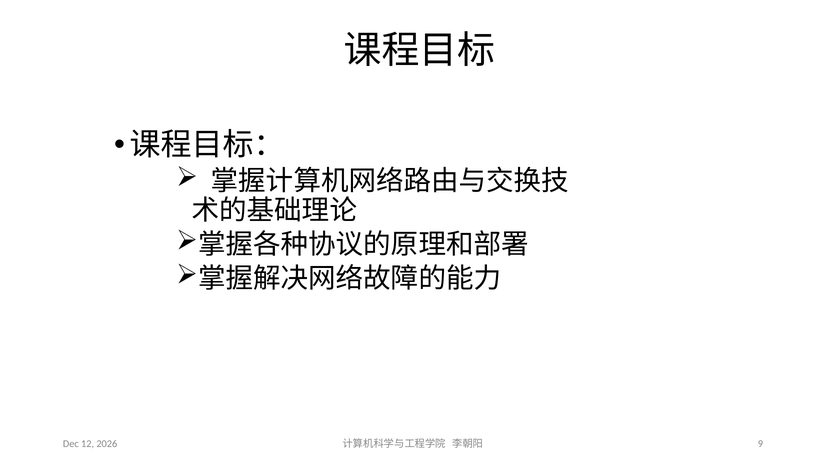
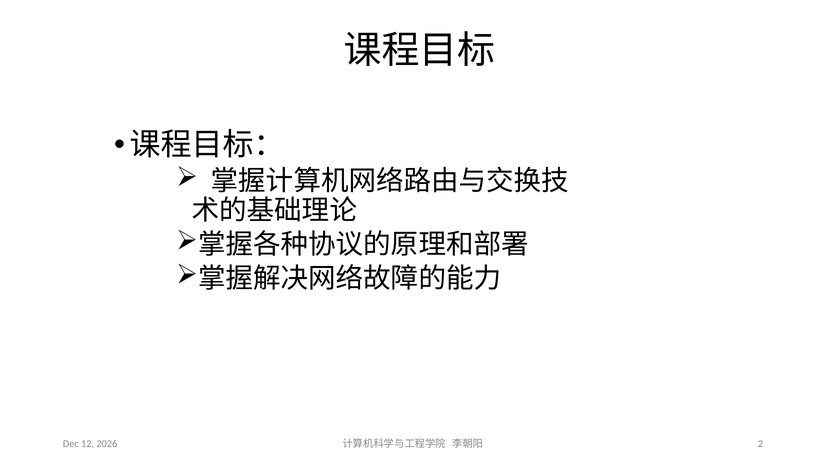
9: 9 -> 2
